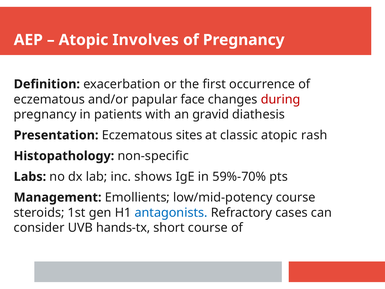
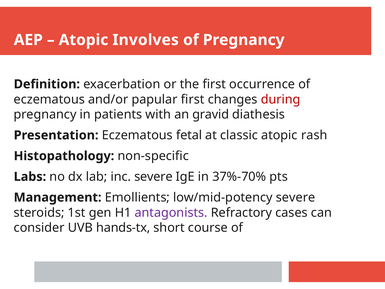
papular face: face -> first
sites: sites -> fetal
inc shows: shows -> severe
59%-70%: 59%-70% -> 37%-70%
low/mid-potency course: course -> severe
antagonists colour: blue -> purple
